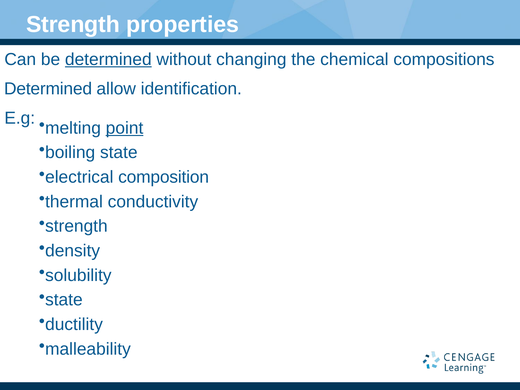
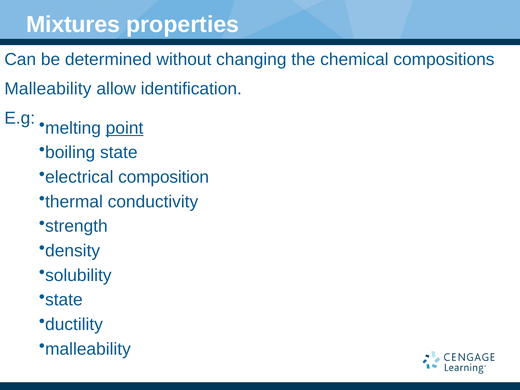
Strength at (73, 25): Strength -> Mixtures
determined at (108, 59) underline: present -> none
Determined at (48, 89): Determined -> Malleability
